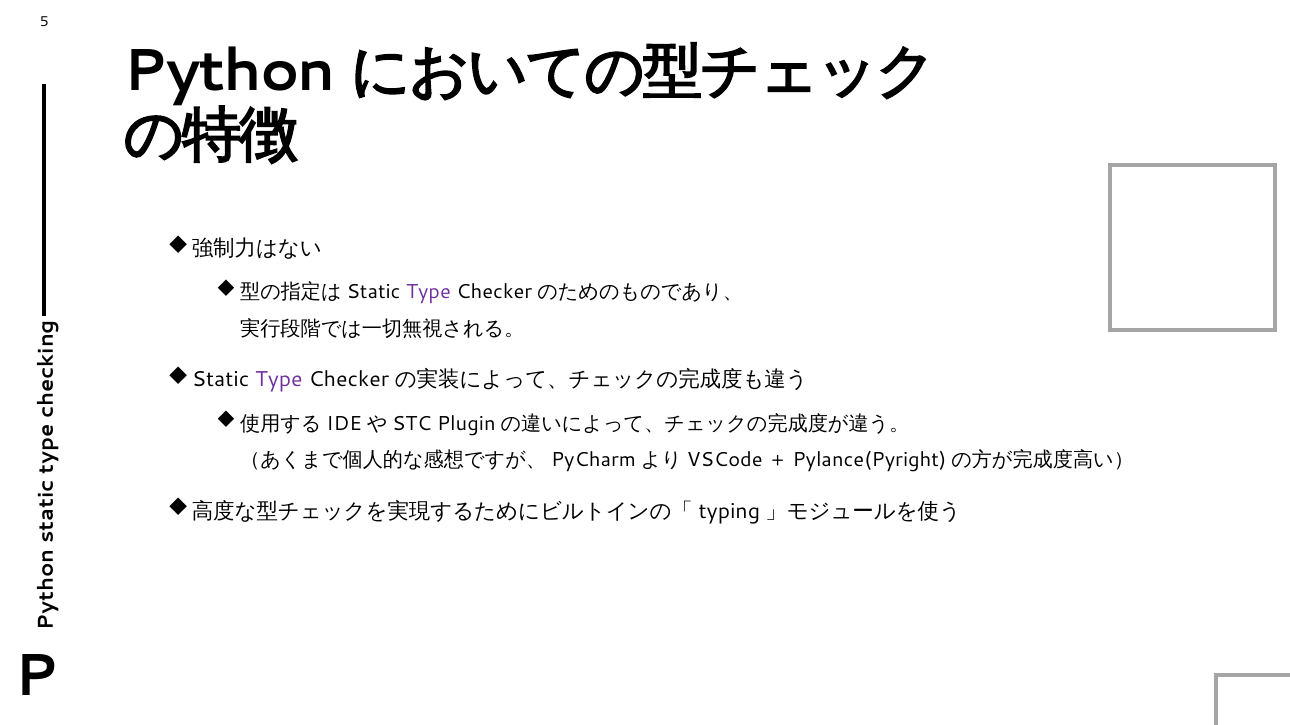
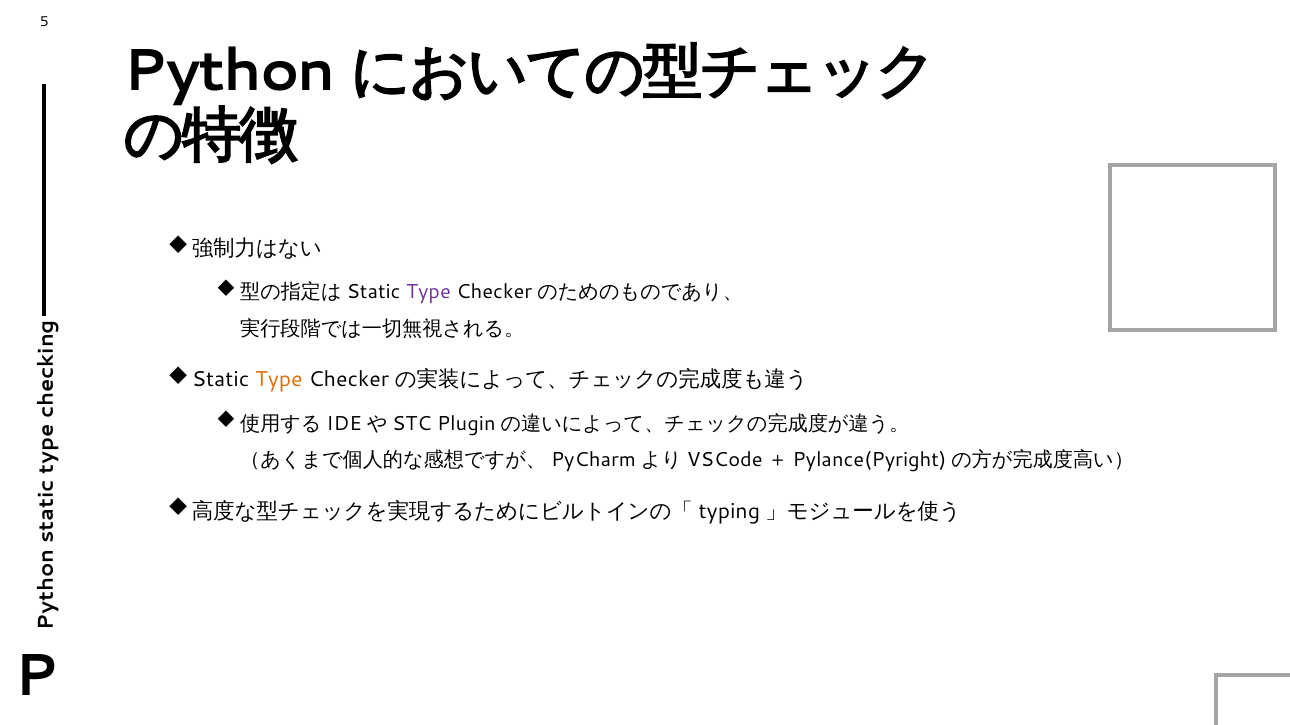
Type at (279, 380) colour: purple -> orange
